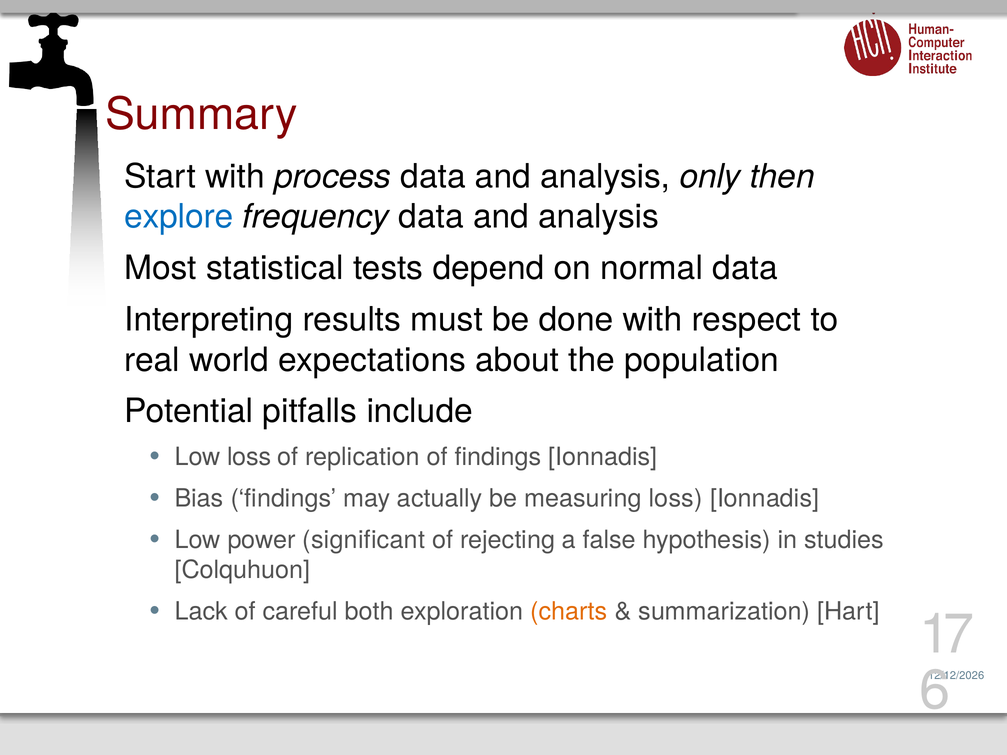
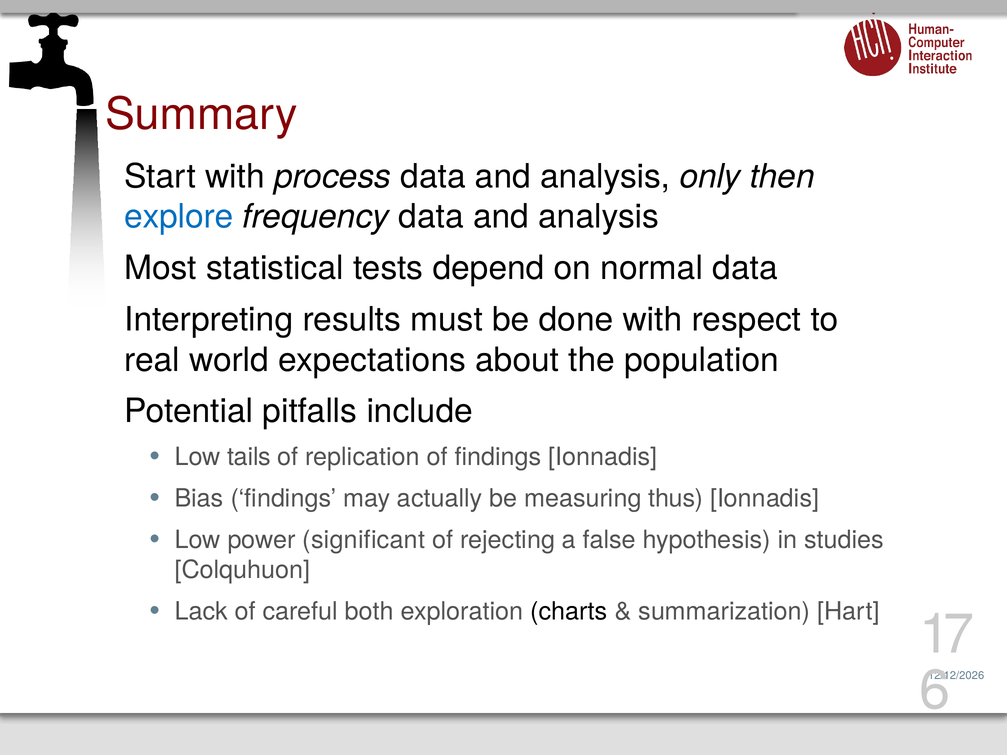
Low loss: loss -> tails
measuring loss: loss -> thus
charts colour: orange -> black
